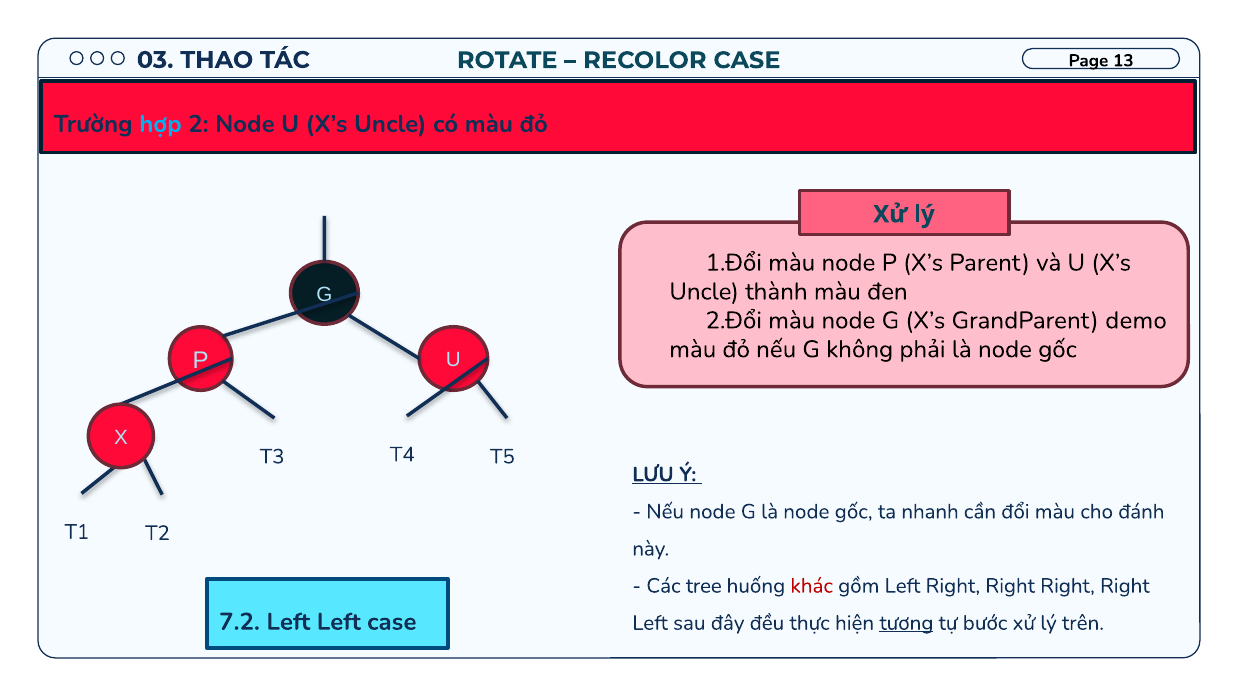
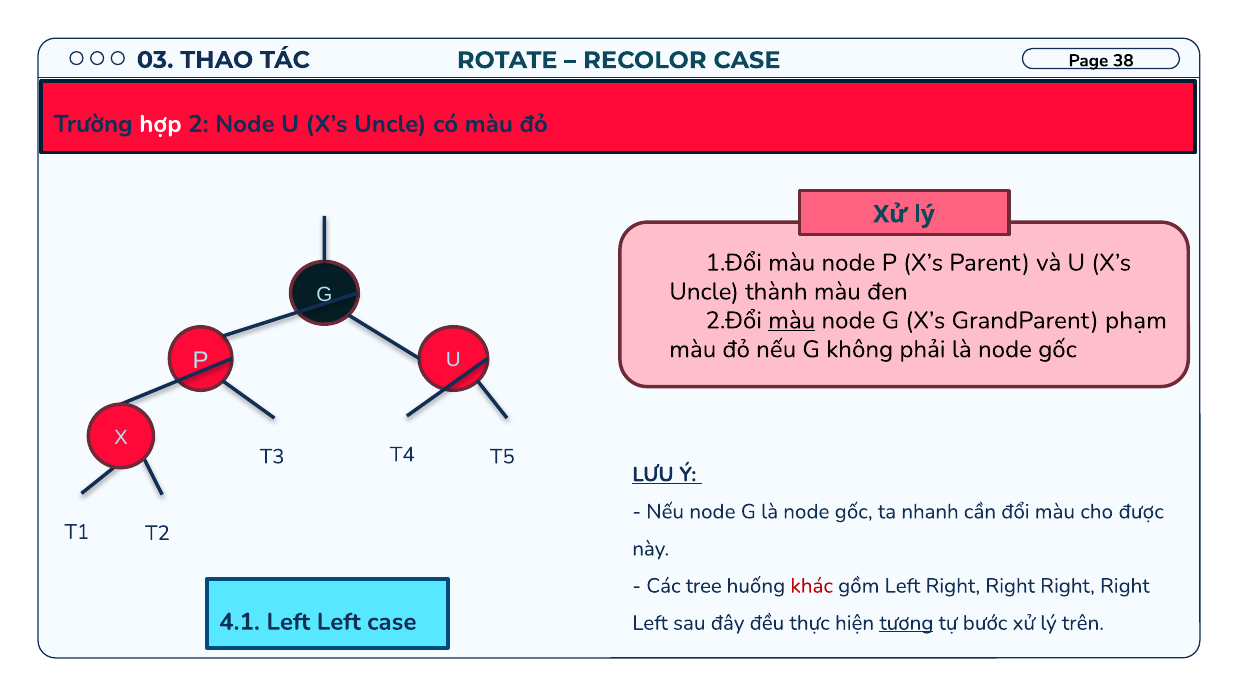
13: 13 -> 38
hợp colour: light blue -> white
màu at (792, 321) underline: none -> present
demo: demo -> phạm
đánh: đánh -> được
7.2: 7.2 -> 4.1
